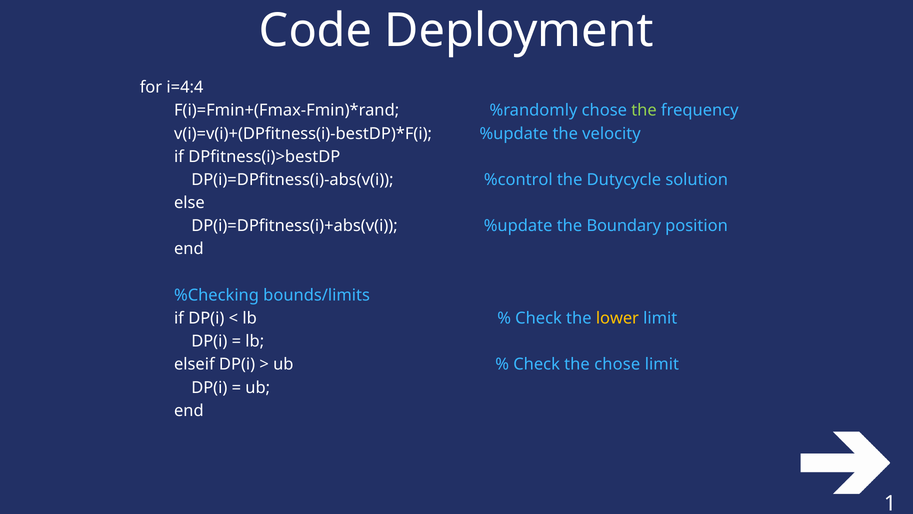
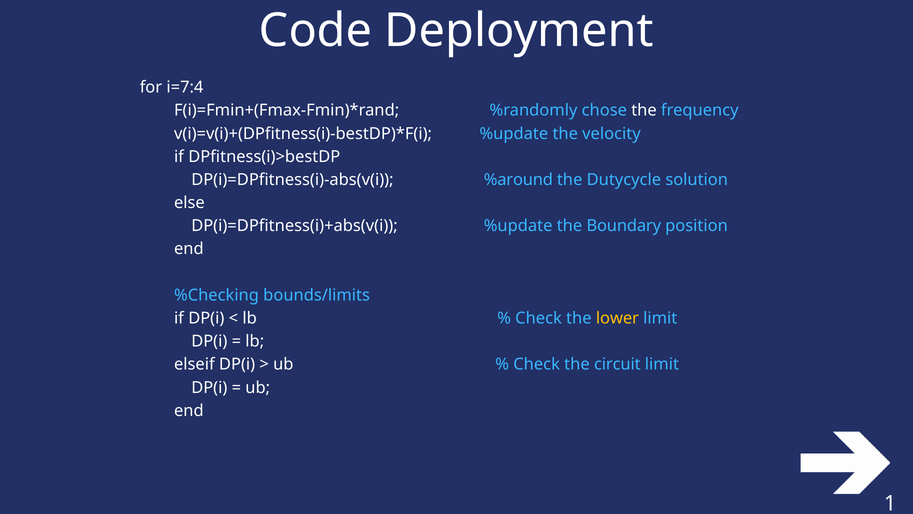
i=4:4: i=4:4 -> i=7:4
the at (644, 110) colour: light green -> white
%control: %control -> %around
the chose: chose -> circuit
